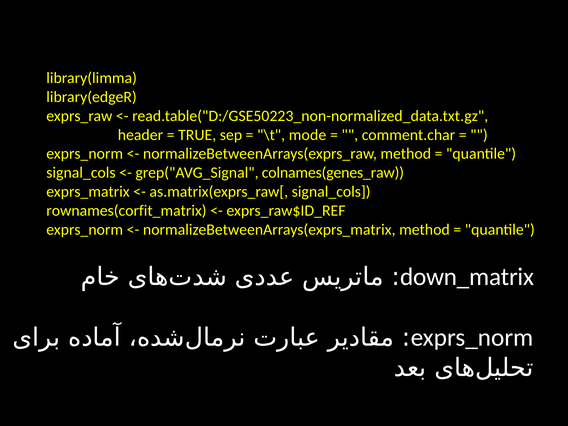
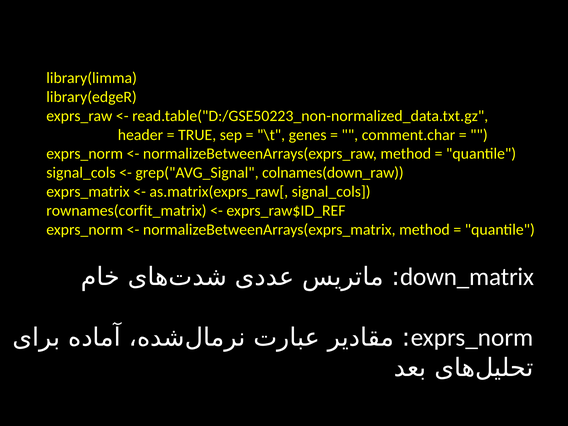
mode: mode -> genes
colnames(genes_raw: colnames(genes_raw -> colnames(down_raw
